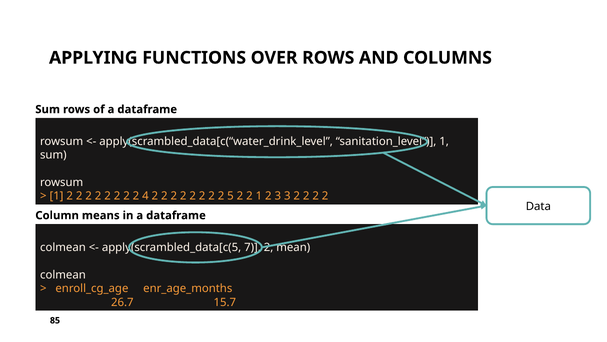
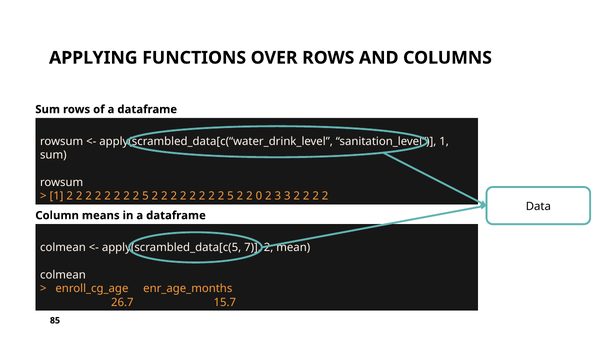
4 at (145, 196): 4 -> 5
2 1: 1 -> 0
